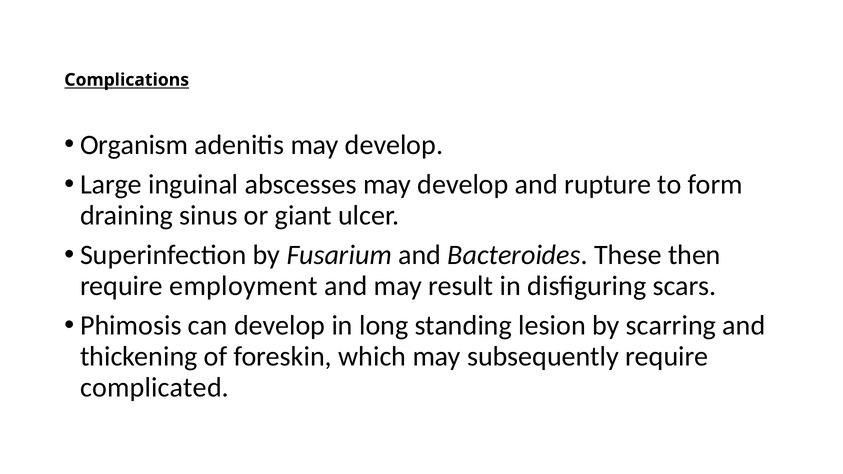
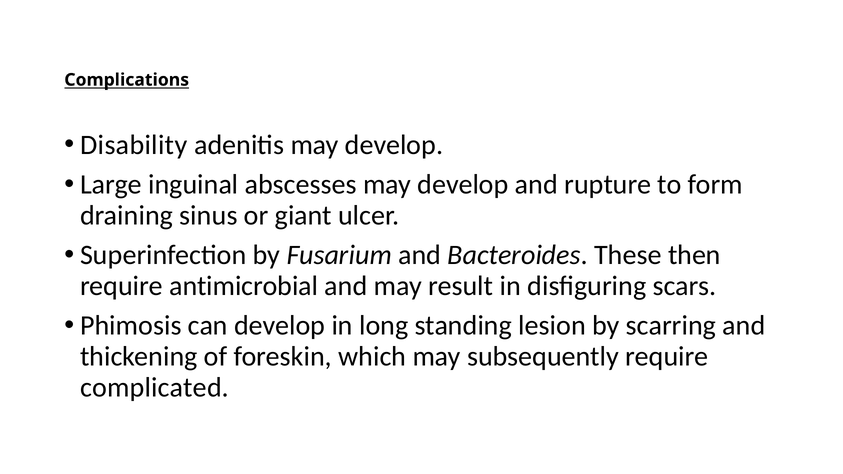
Organism: Organism -> Disability
employment: employment -> antimicrobial
